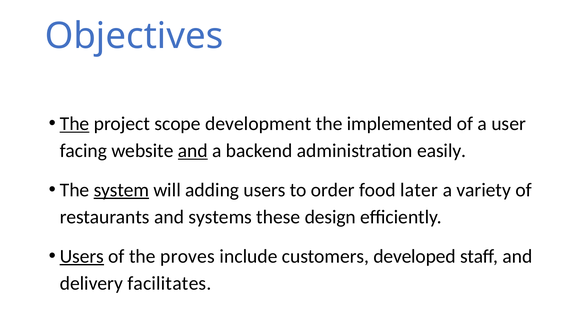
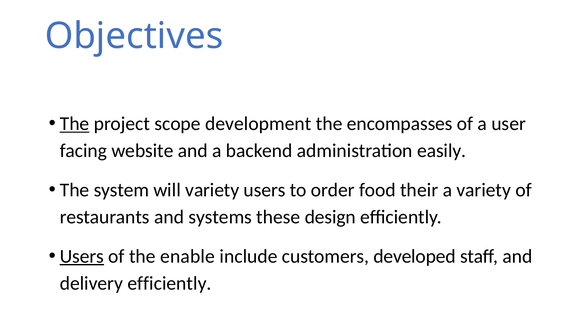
implemented: implemented -> encompasses
and at (193, 151) underline: present -> none
system underline: present -> none
will adding: adding -> variety
later: later -> their
proves: proves -> enable
delivery facilitates: facilitates -> efficiently
